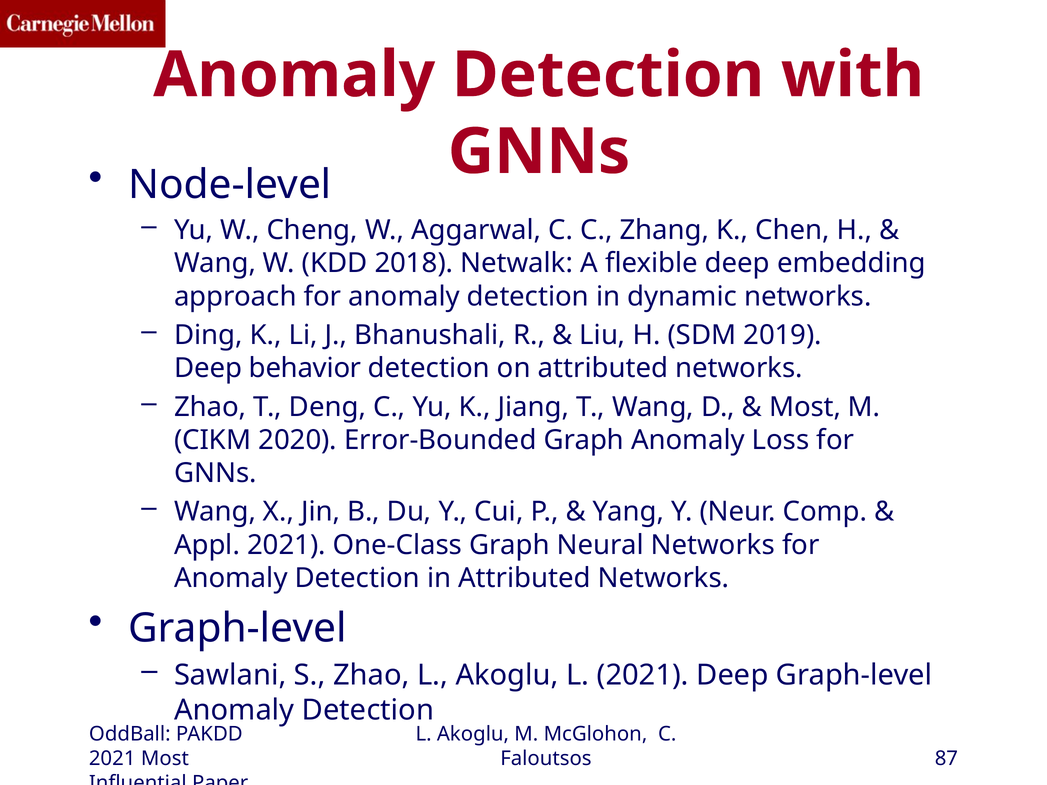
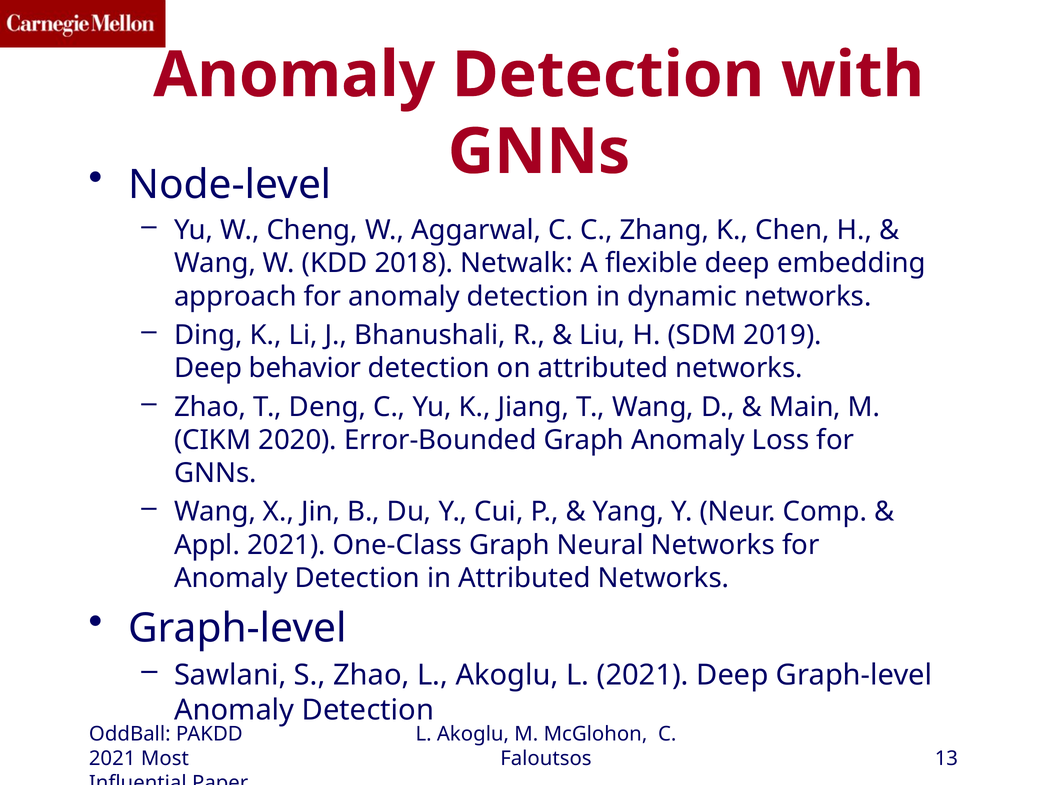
Most at (805, 407): Most -> Main
87: 87 -> 13
